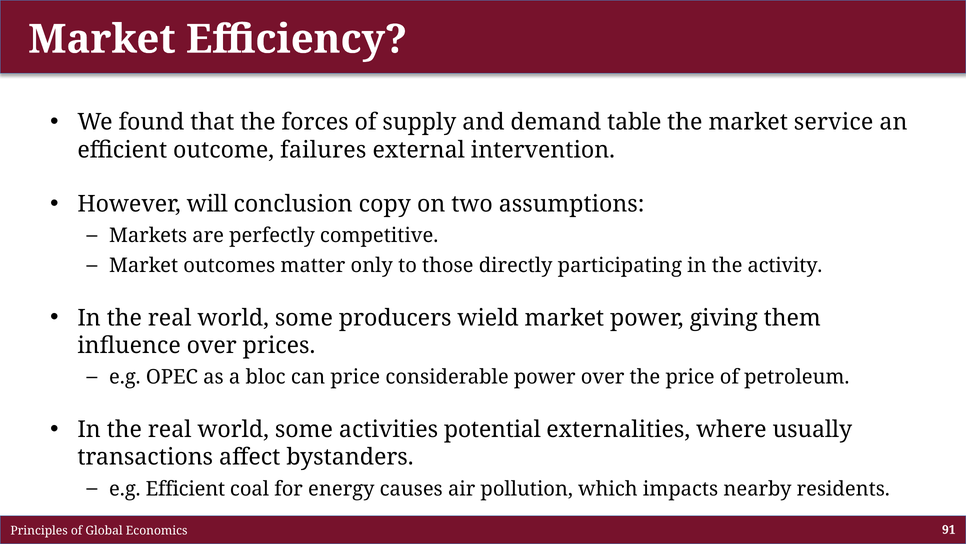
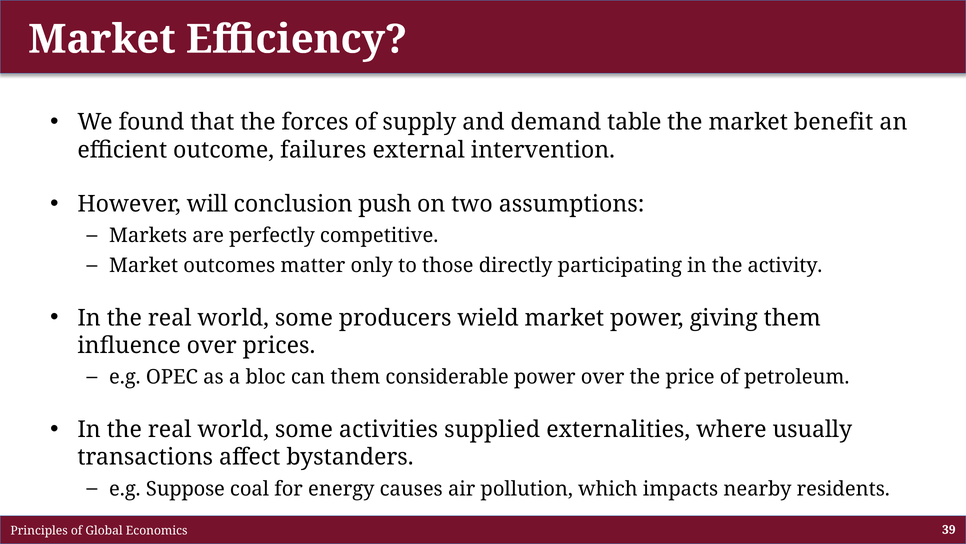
service: service -> benefit
copy: copy -> push
can price: price -> them
potential: potential -> supplied
e.g Efficient: Efficient -> Suppose
91: 91 -> 39
